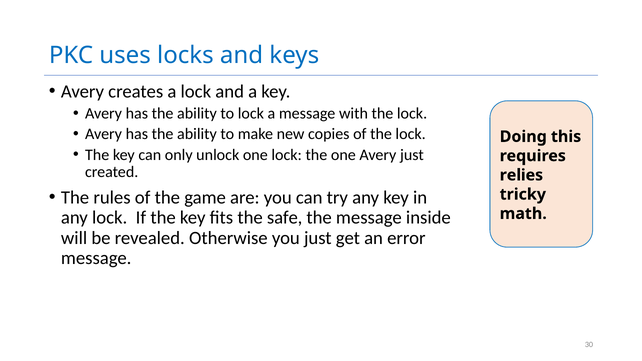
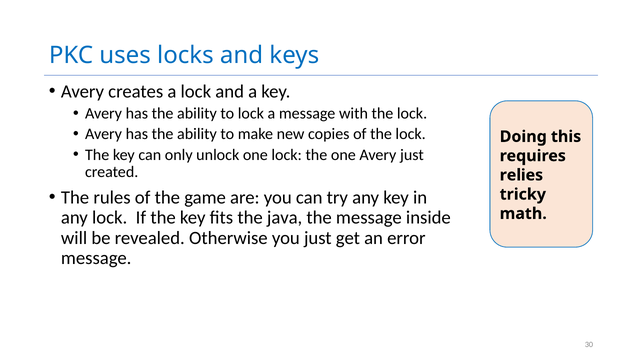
safe: safe -> java
